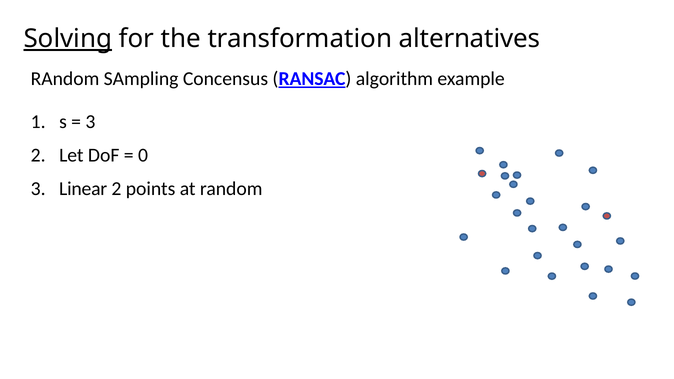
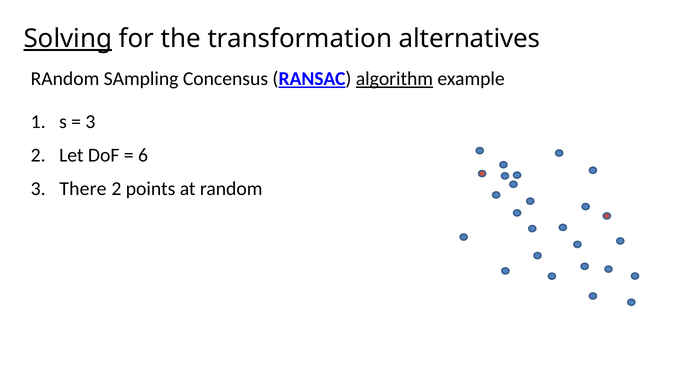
algorithm underline: none -> present
0: 0 -> 6
Linear: Linear -> There
